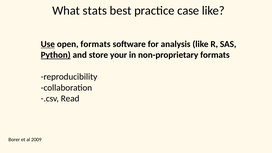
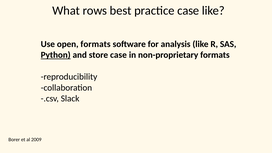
stats: stats -> rows
Use underline: present -> none
store your: your -> case
Read: Read -> Slack
